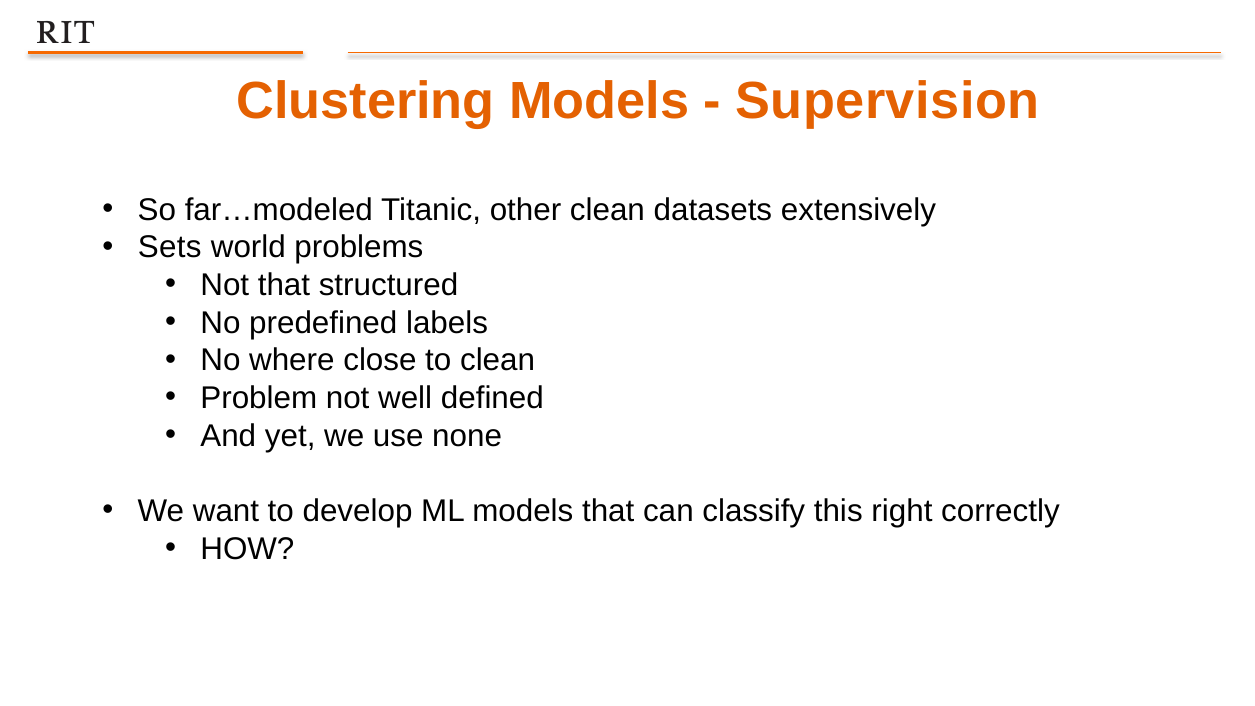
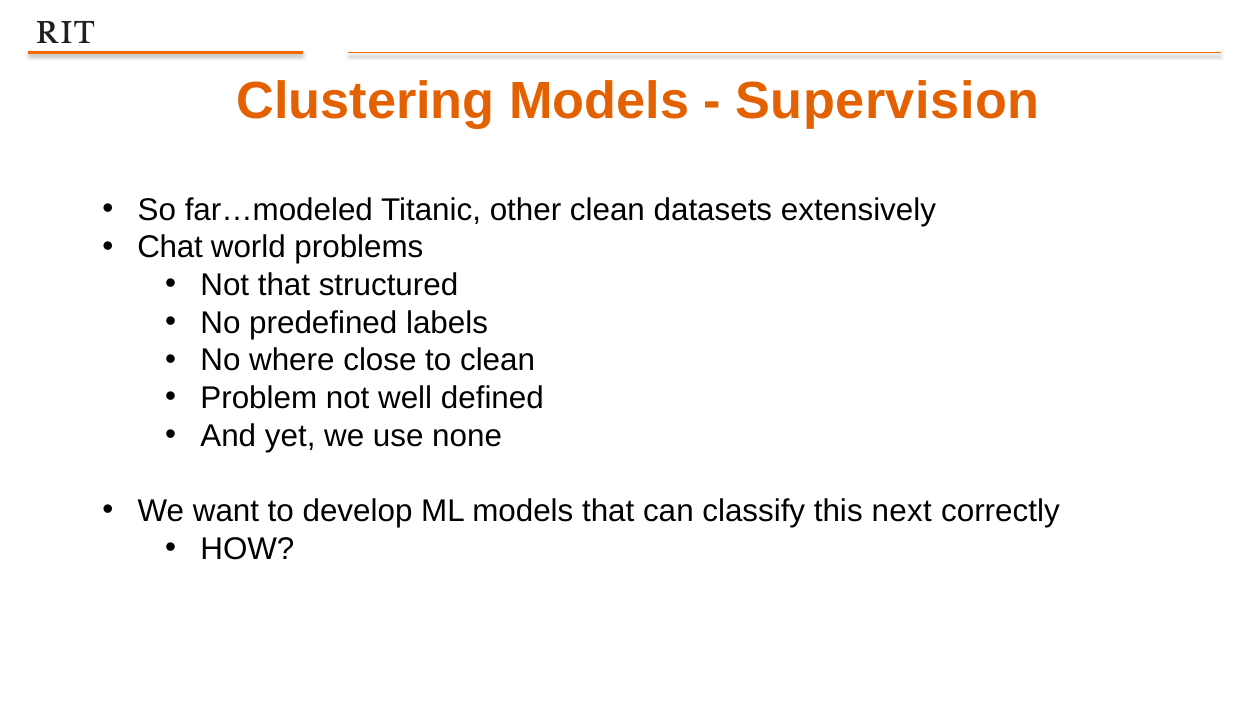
Sets: Sets -> Chat
right: right -> next
